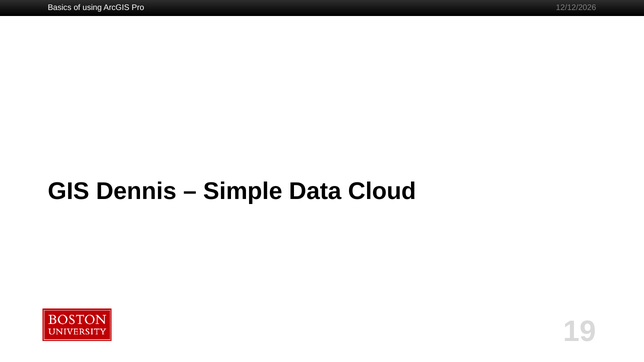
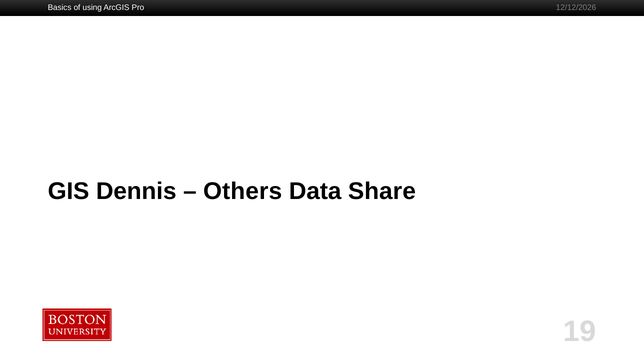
Simple: Simple -> Others
Cloud: Cloud -> Share
